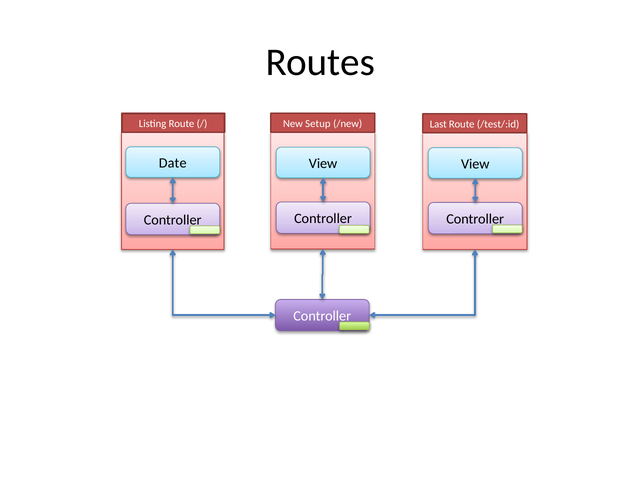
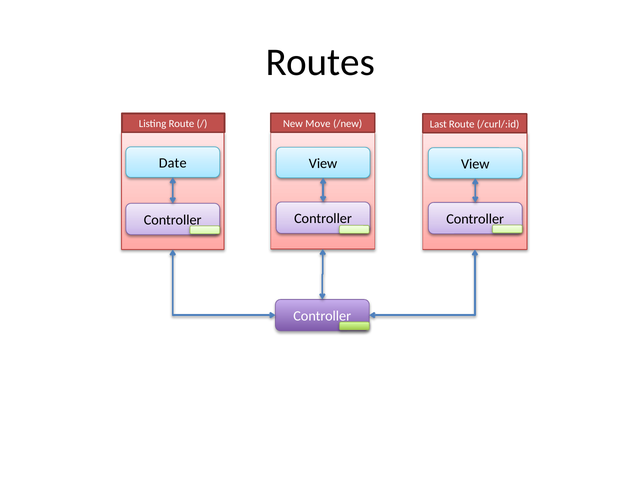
Setup: Setup -> Move
/test/:id: /test/:id -> /curl/:id
